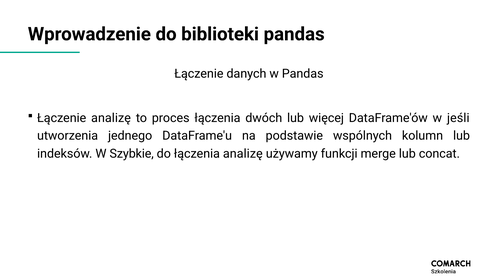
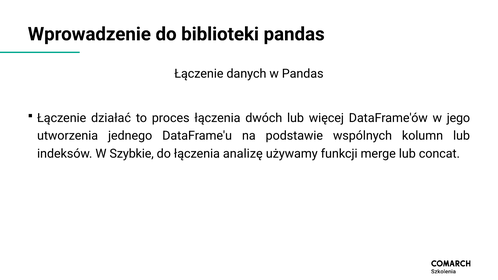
Łączenie analizę: analizę -> działać
jeśli: jeśli -> jego
